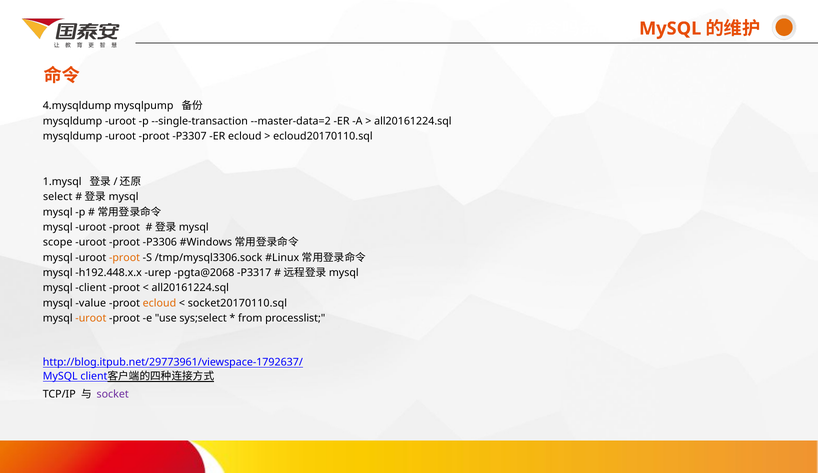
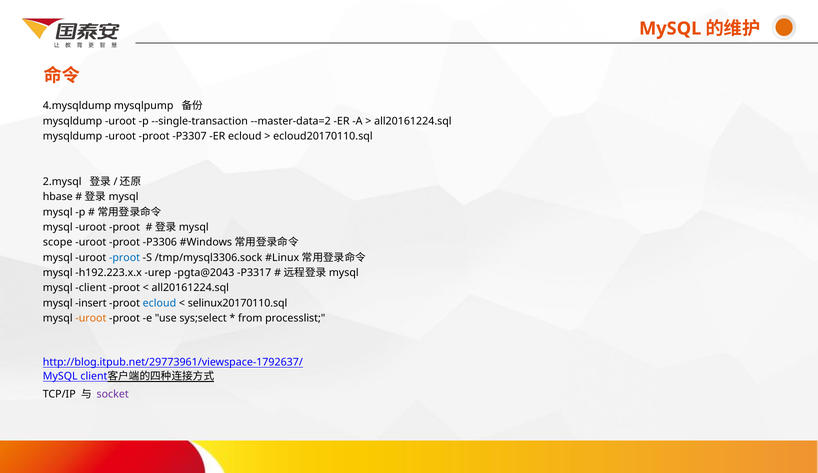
1.mysql: 1.mysql -> 2.mysql
select: select -> hbase
proot at (125, 258) colour: orange -> blue
h192.448.x.x: h192.448.x.x -> h192.223.x.x
pgta@2068: pgta@2068 -> pgta@2043
value: value -> insert
ecloud at (159, 304) colour: orange -> blue
socket20170110.sql: socket20170110.sql -> selinux20170110.sql
